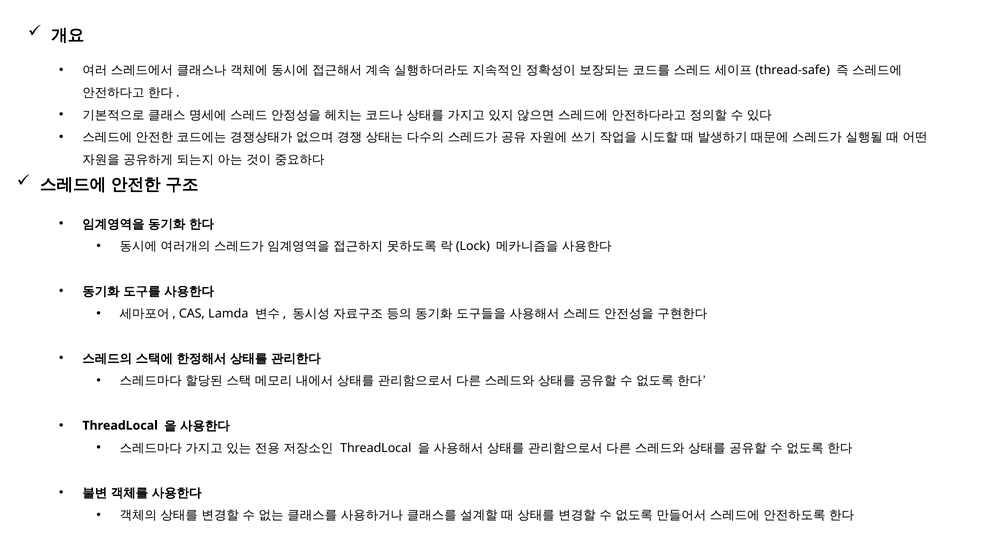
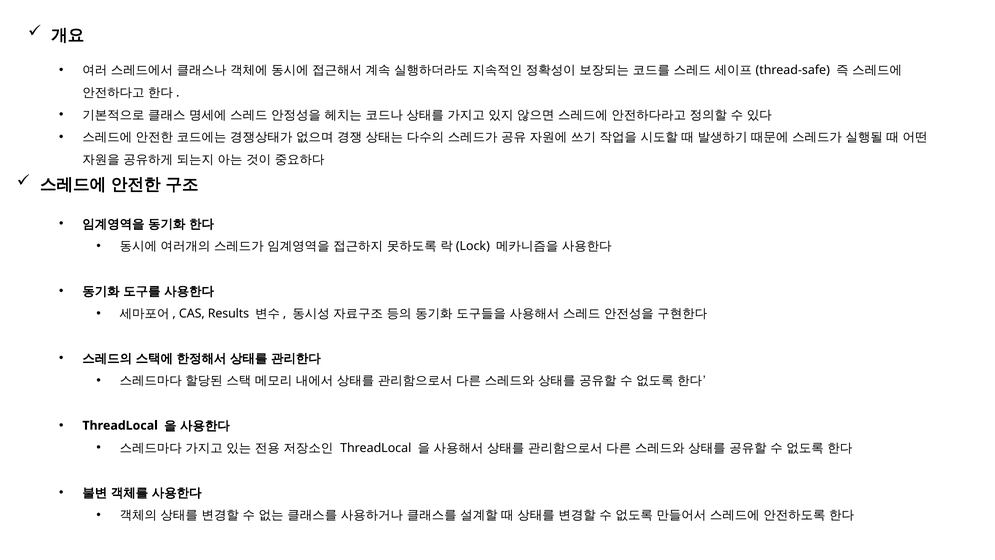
Lamda: Lamda -> Results
